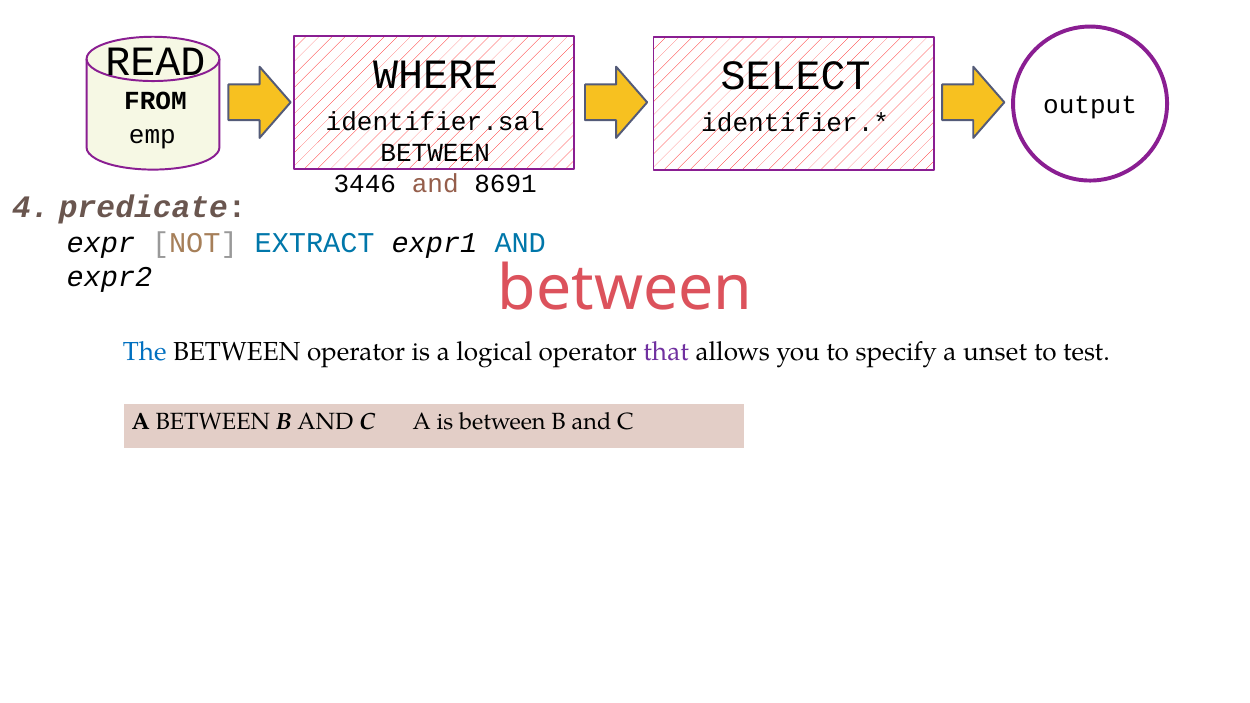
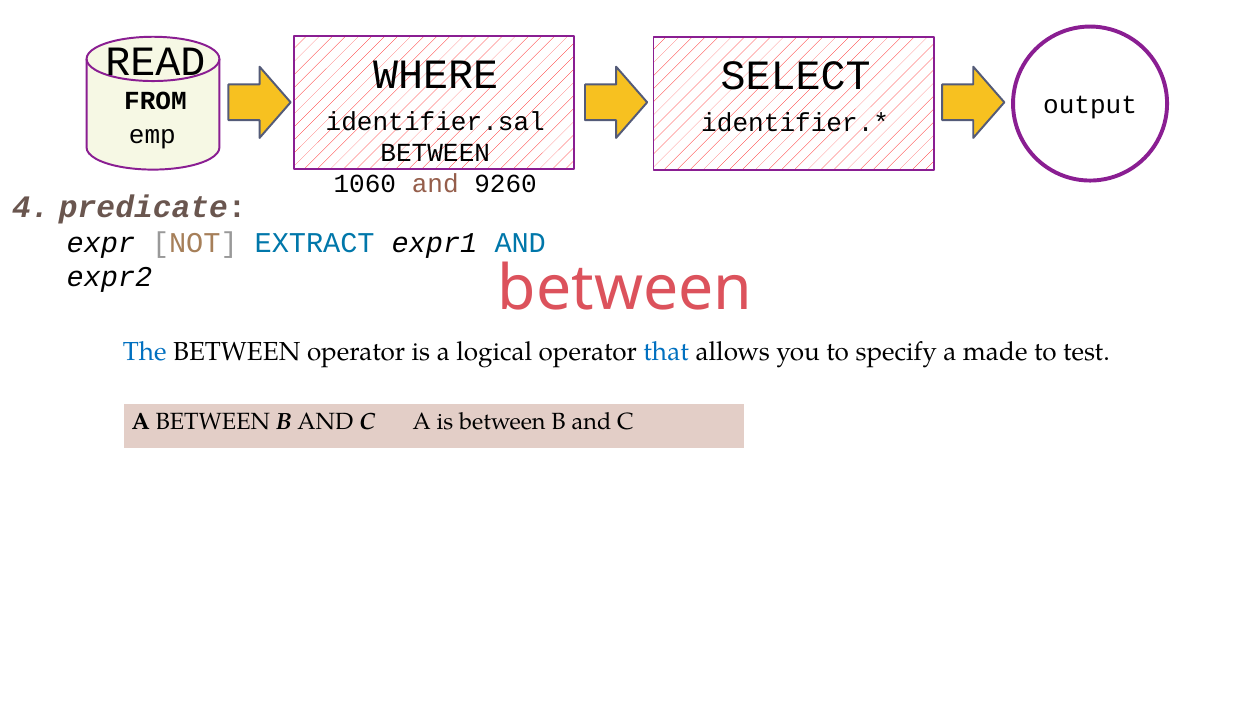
3446: 3446 -> 1060
8691: 8691 -> 9260
that colour: purple -> blue
unset: unset -> made
